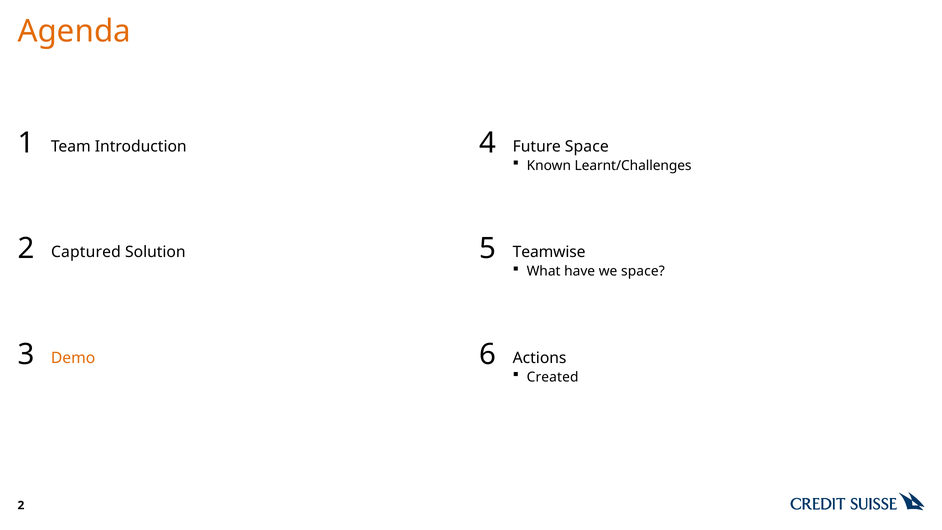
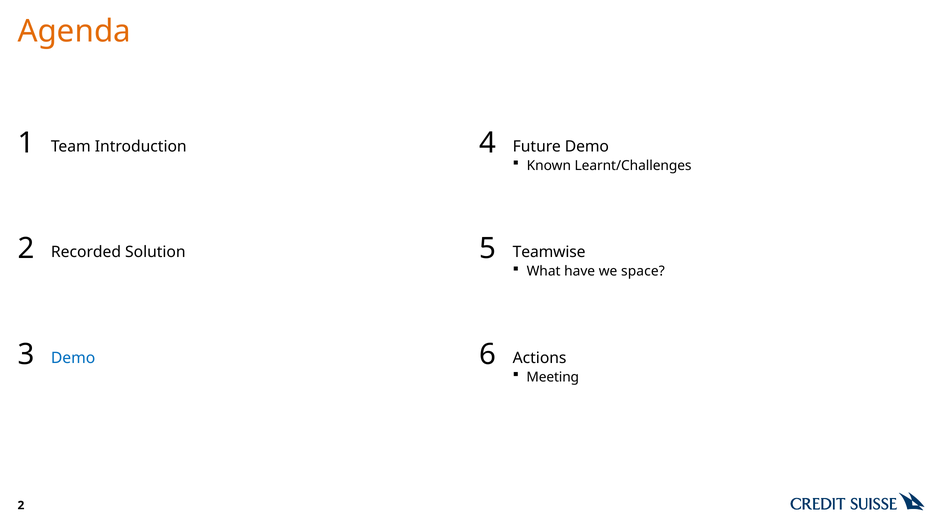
Future Space: Space -> Demo
Captured: Captured -> Recorded
Demo at (73, 358) colour: orange -> blue
Created: Created -> Meeting
